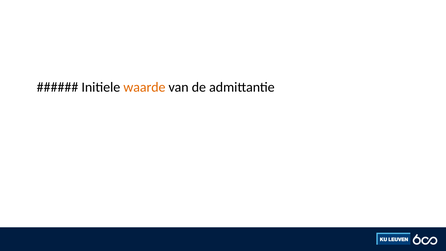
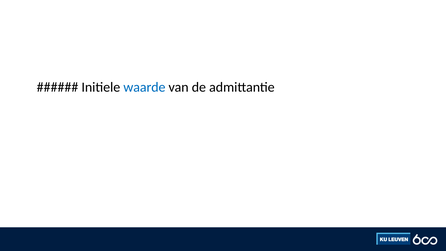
waarde colour: orange -> blue
